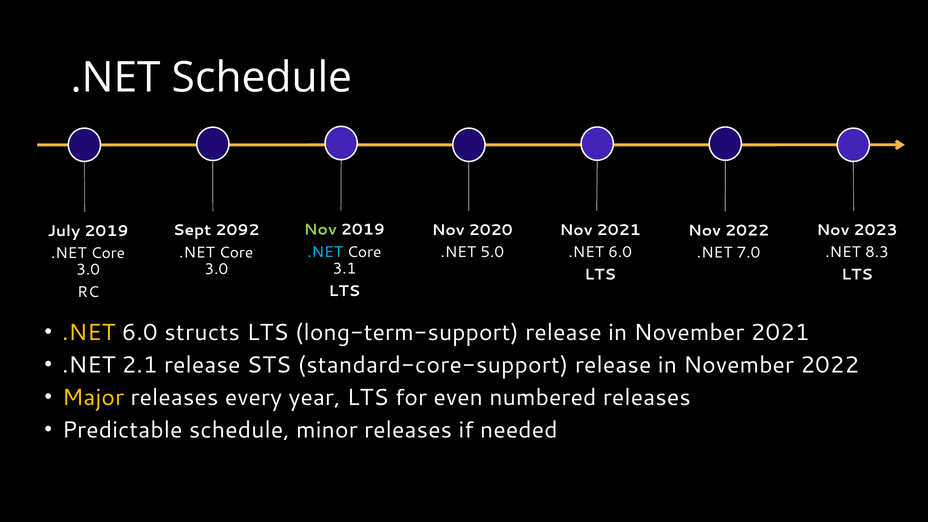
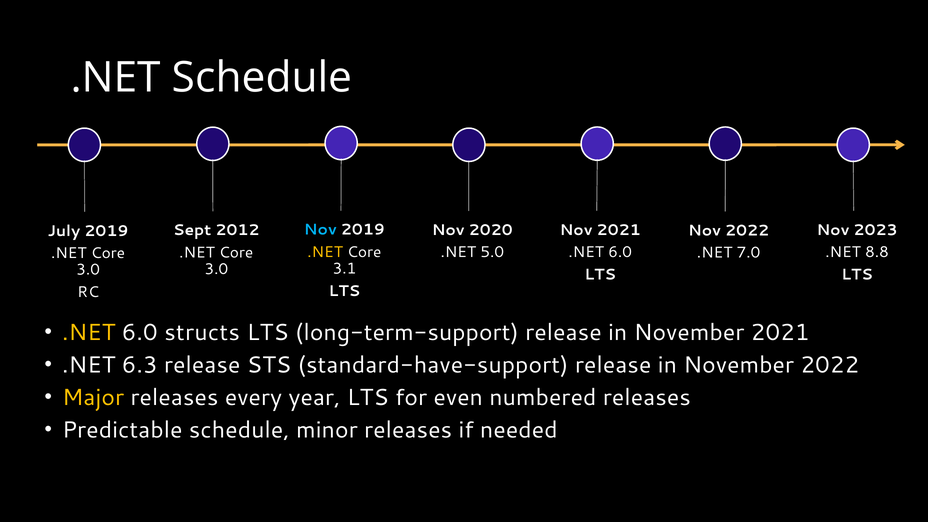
Nov at (320, 230) colour: light green -> light blue
2092: 2092 -> 2012
.NET at (325, 252) colour: light blue -> yellow
8.3: 8.3 -> 8.8
2.1: 2.1 -> 6.3
standard-core-support: standard-core-support -> standard-have-support
